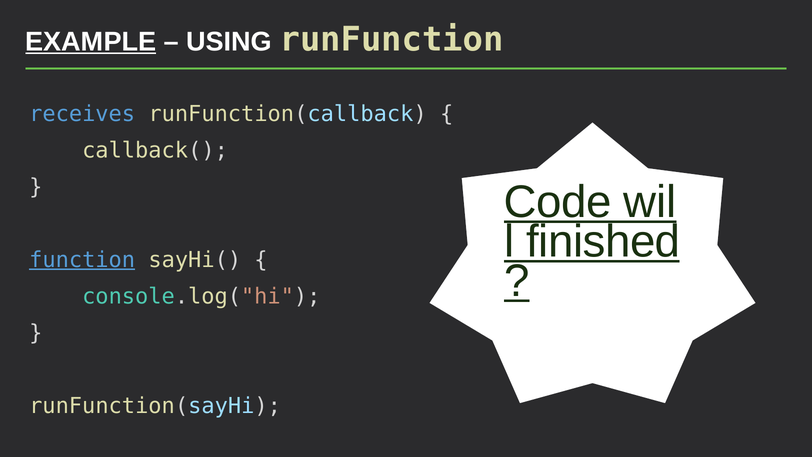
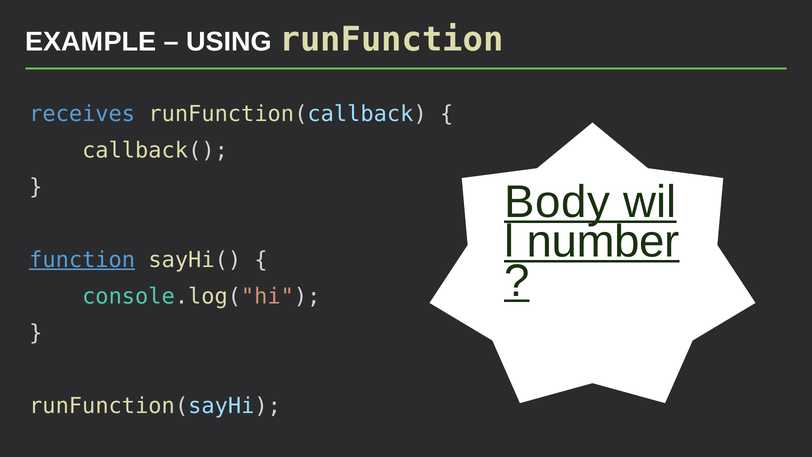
EXAMPLE underline: present -> none
Code: Code -> Body
finished: finished -> number
